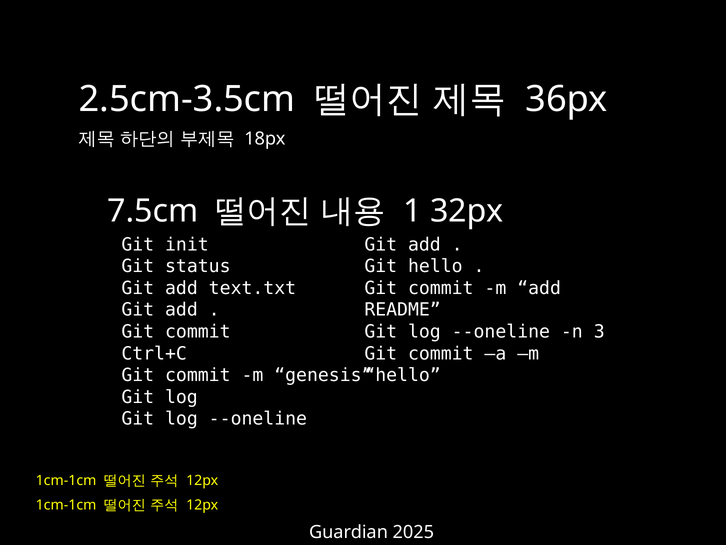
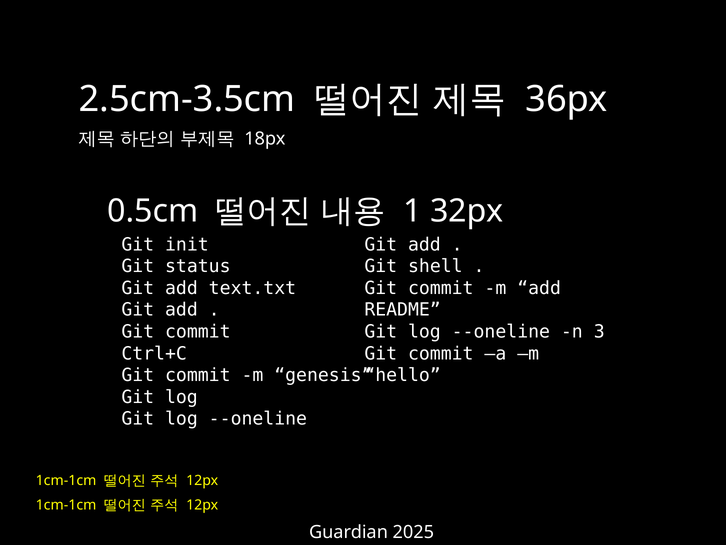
7.5cm: 7.5cm -> 0.5cm
Git hello: hello -> shell
